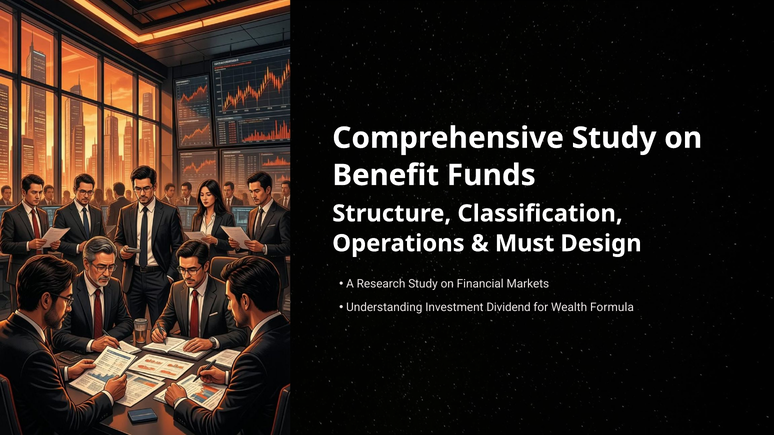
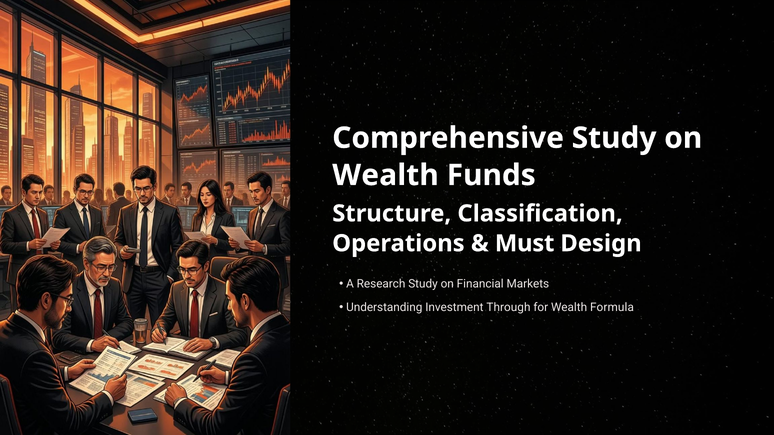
Benefit at (386, 175): Benefit -> Wealth
Dividend: Dividend -> Through
